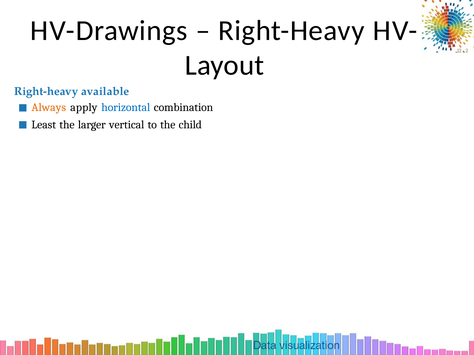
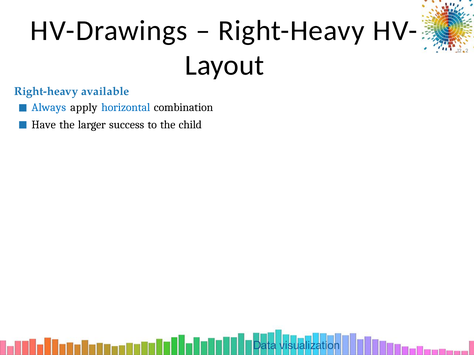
Always colour: orange -> blue
Least: Least -> Have
vertical: vertical -> success
